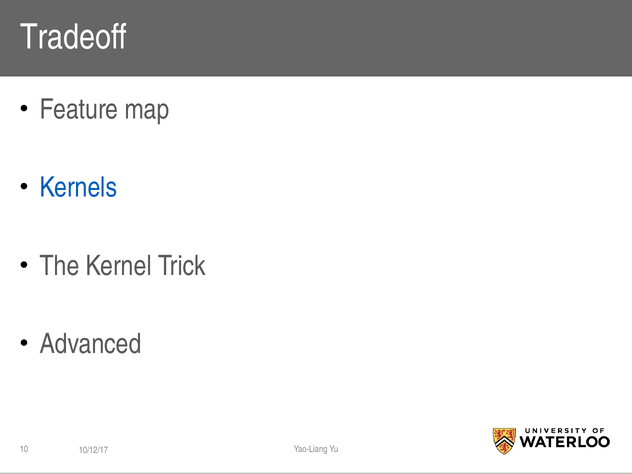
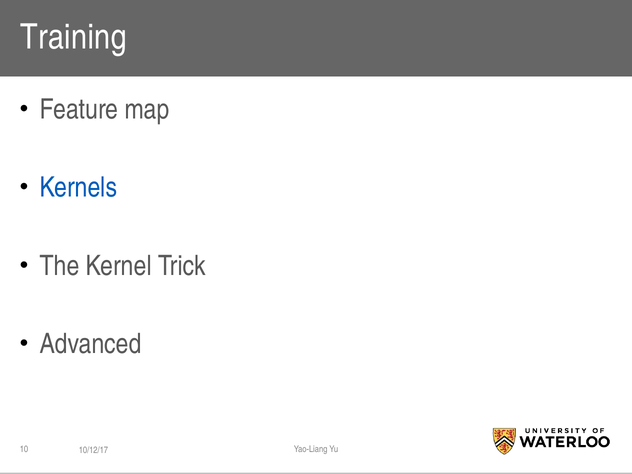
Tradeoff: Tradeoff -> Training
